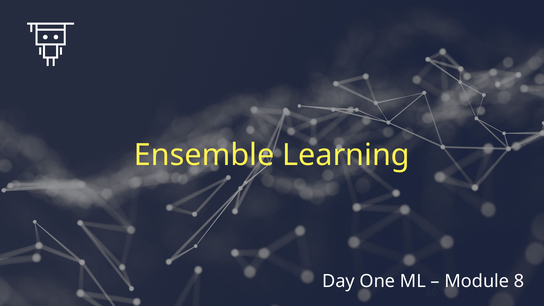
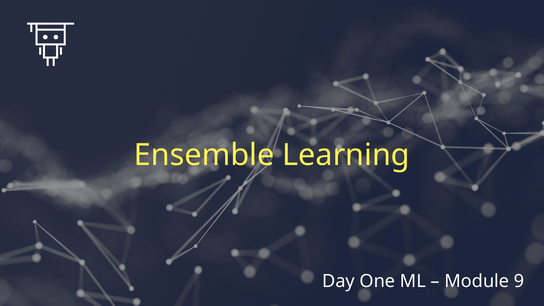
8: 8 -> 9
